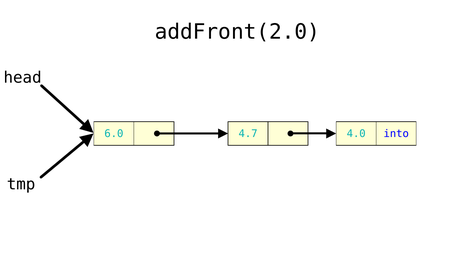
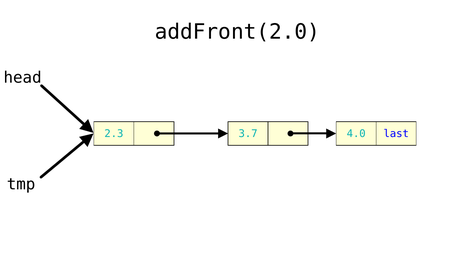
6.0: 6.0 -> 2.3
4.7: 4.7 -> 3.7
into: into -> last
